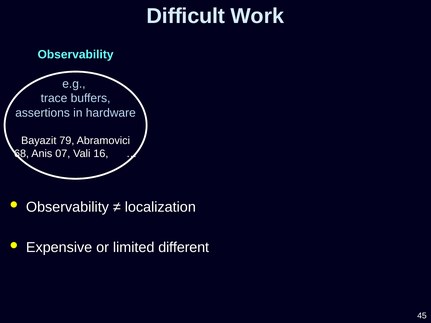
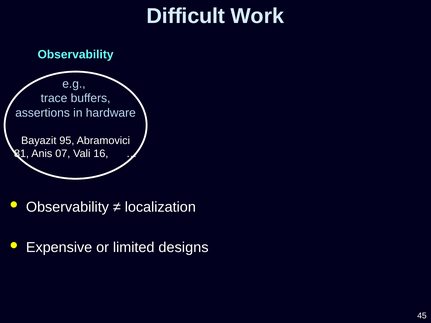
79: 79 -> 95
68: 68 -> 81
different: different -> designs
